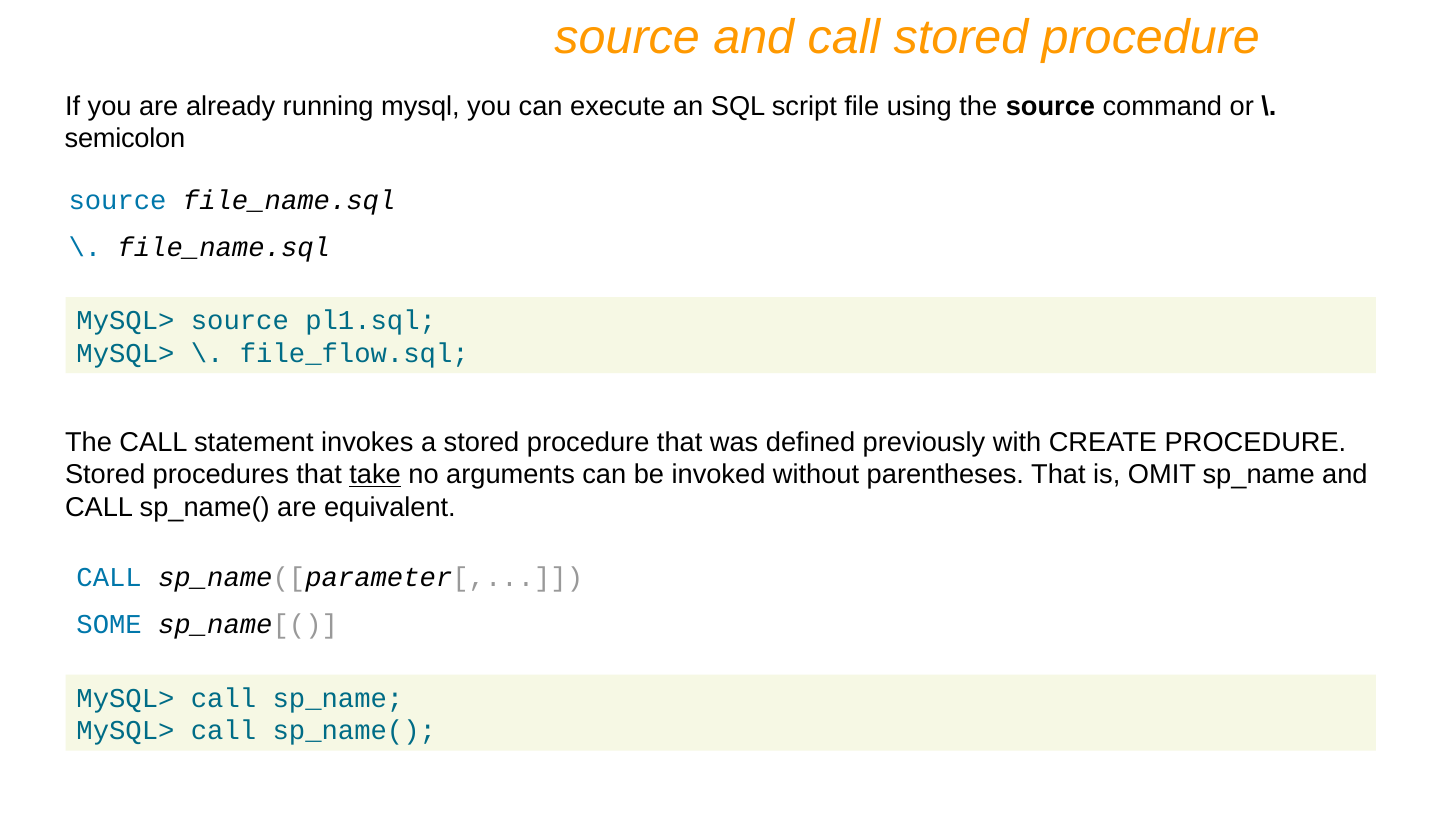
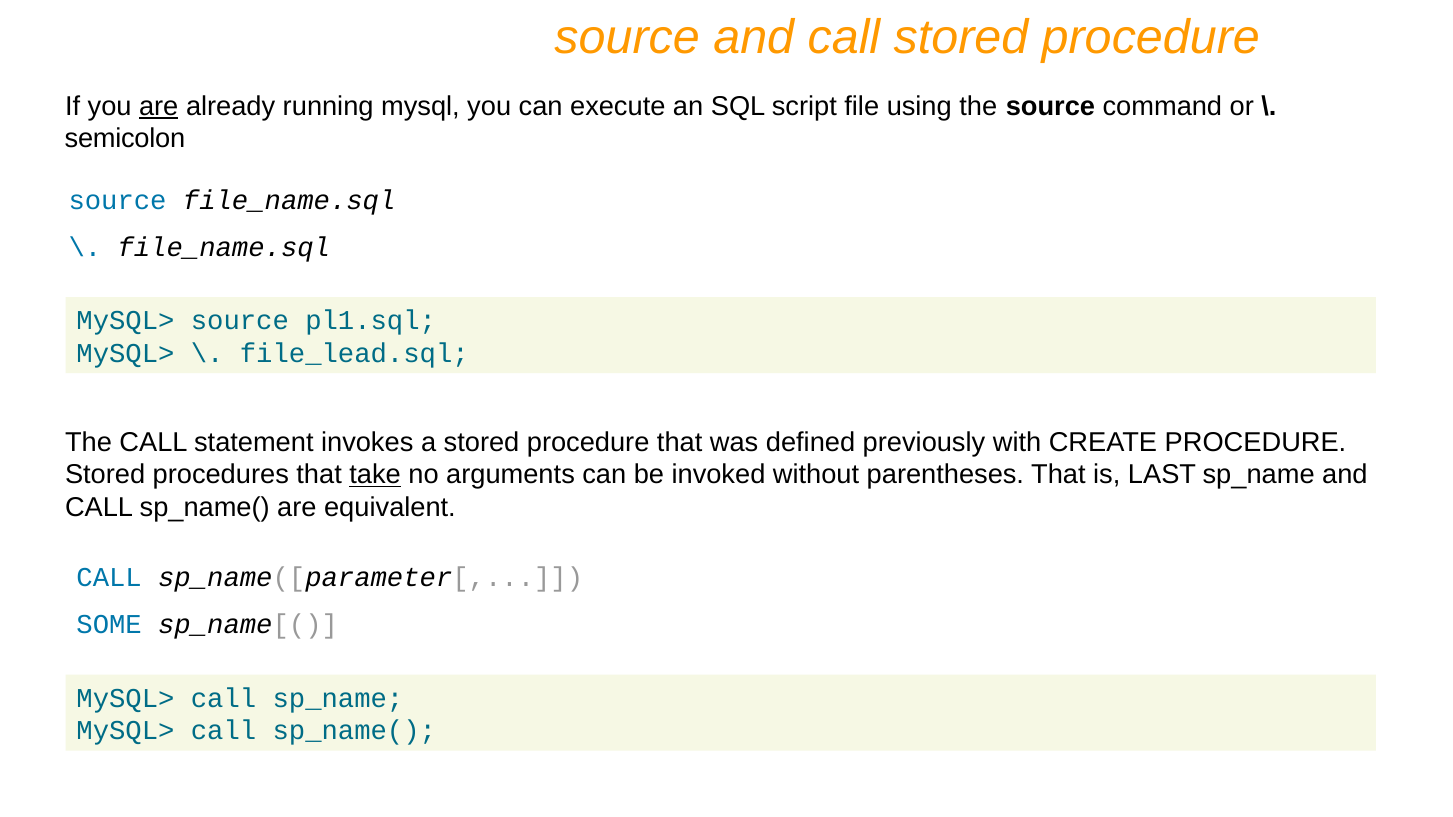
are at (159, 106) underline: none -> present
file_flow.sql: file_flow.sql -> file_lead.sql
OMIT: OMIT -> LAST
